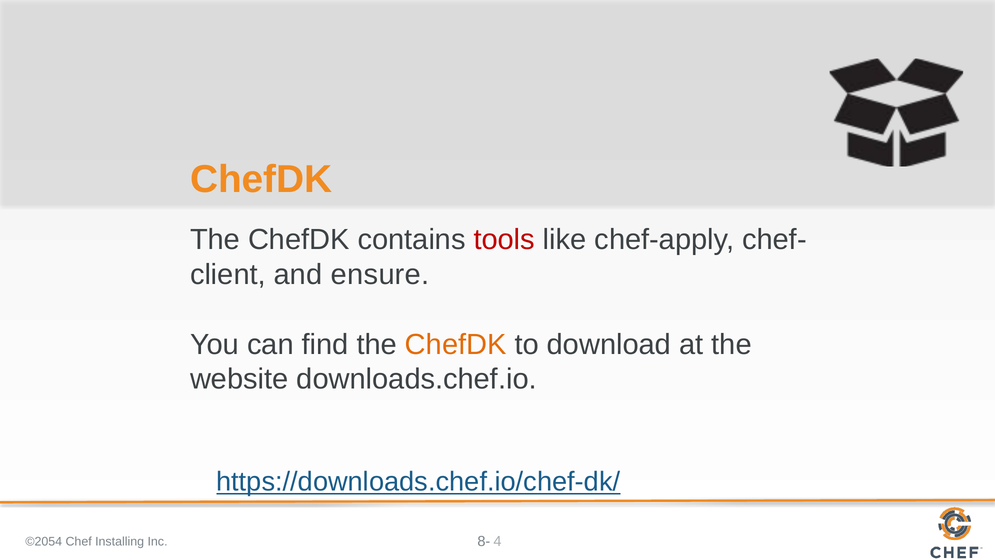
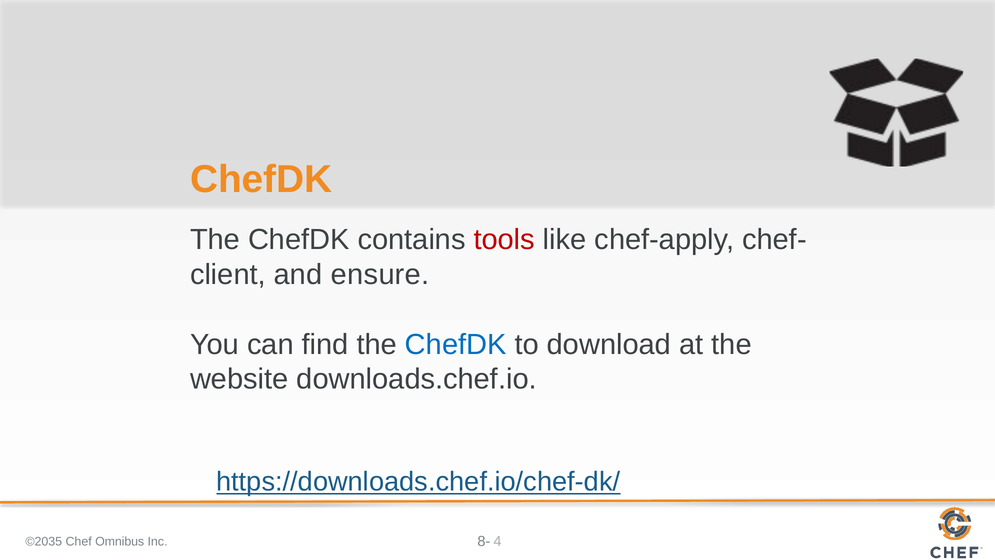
ChefDK at (456, 344) colour: orange -> blue
©2054: ©2054 -> ©2035
Installing: Installing -> Omnibus
